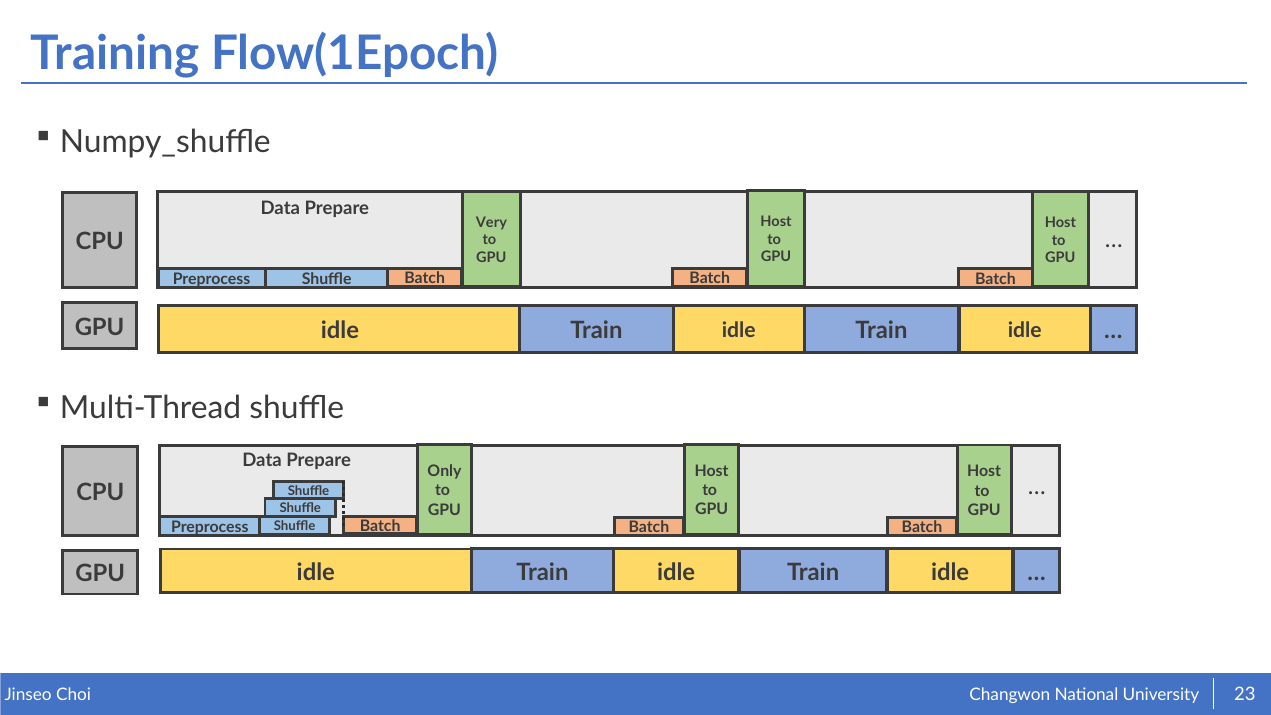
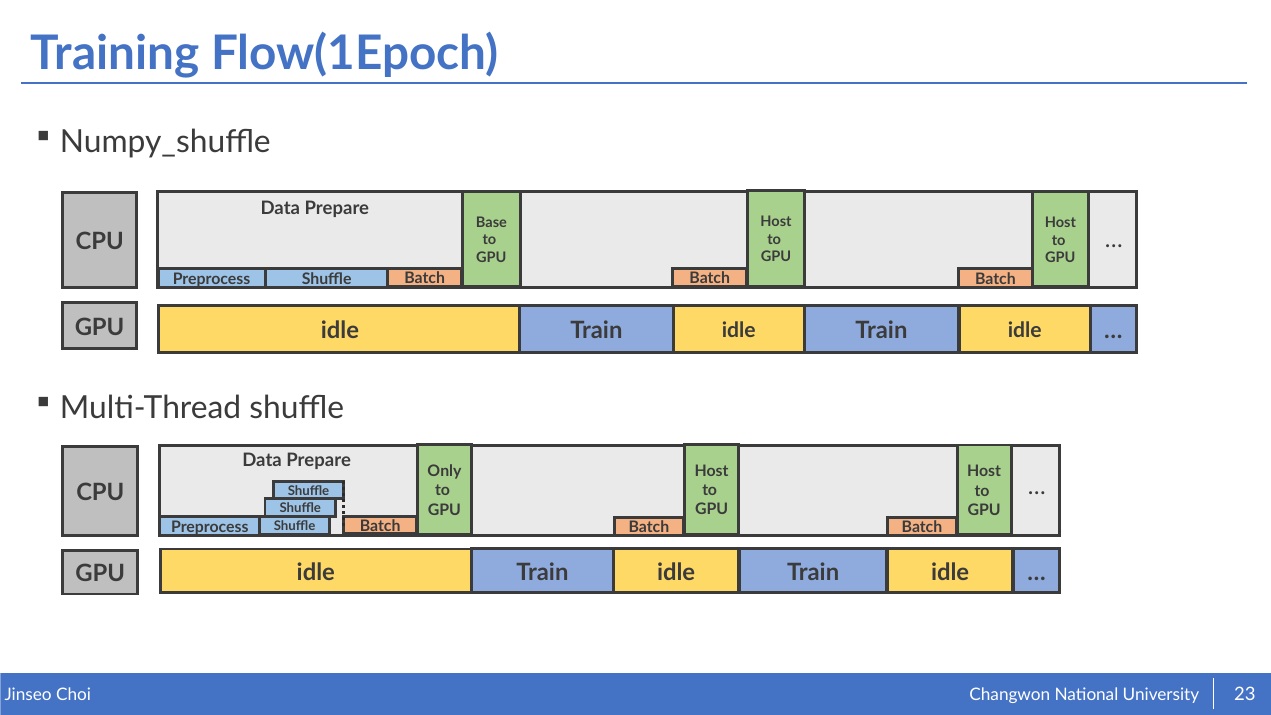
Very: Very -> Base
